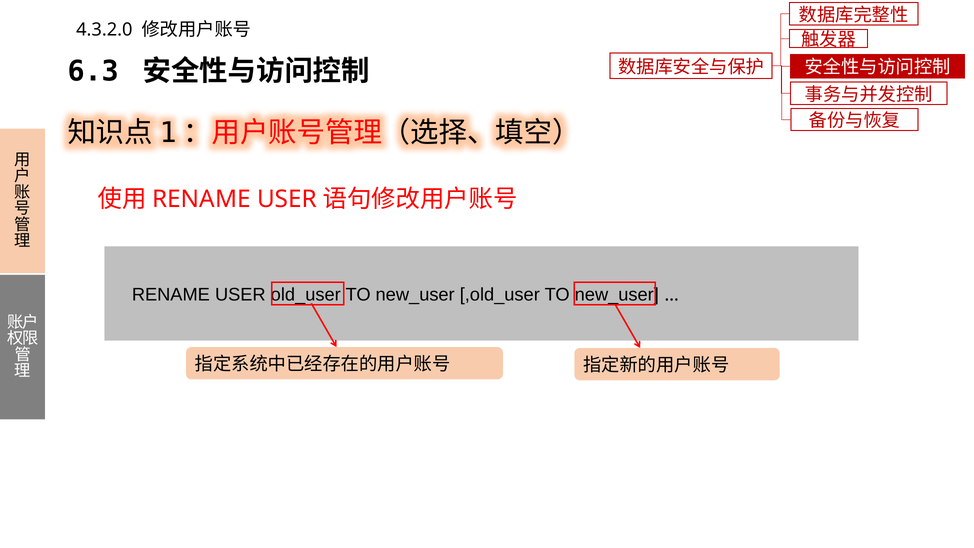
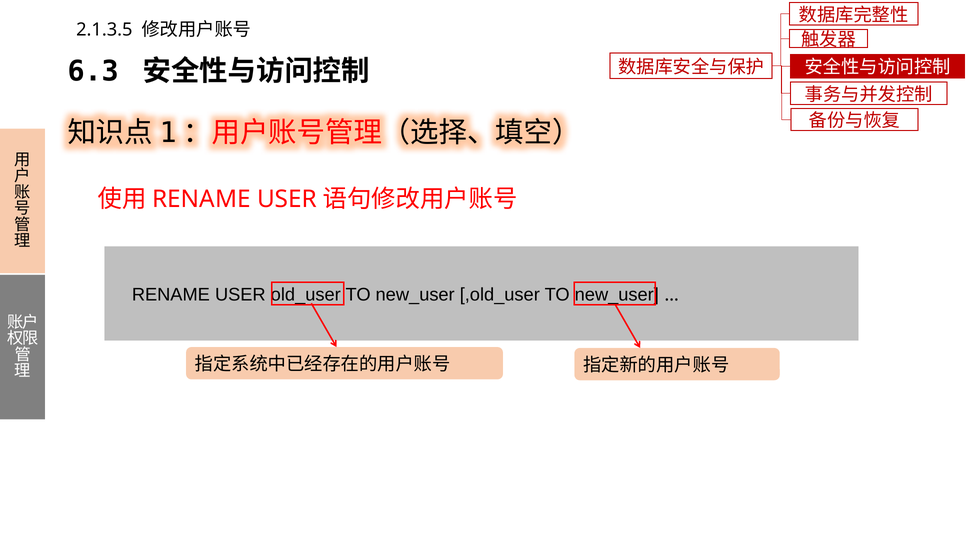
4.3.2.0: 4.3.2.0 -> 2.1.3.5
